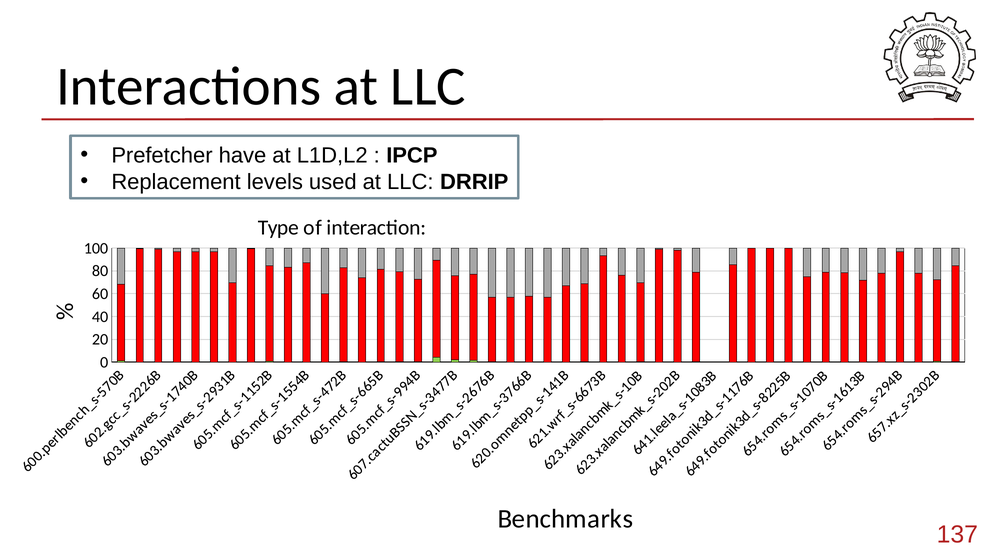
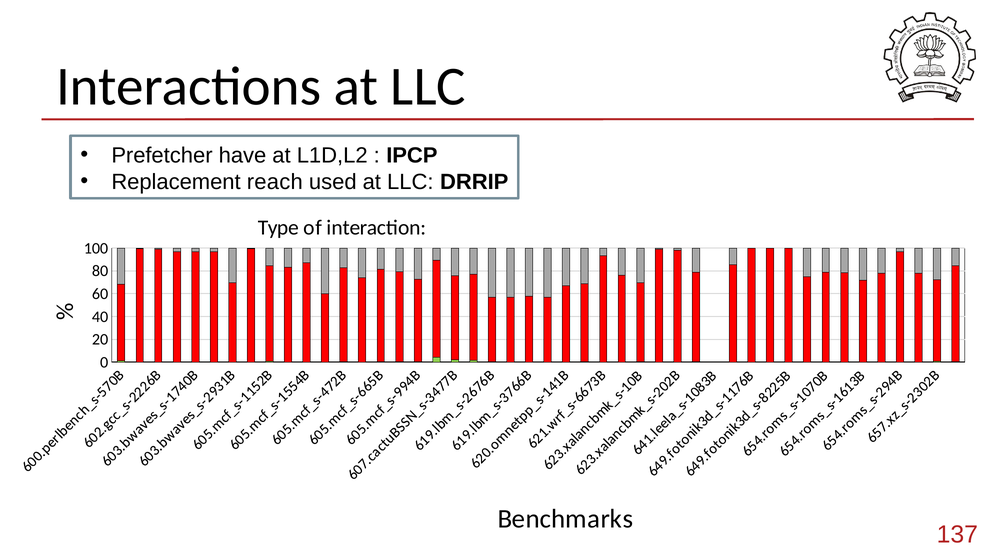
levels: levels -> reach
